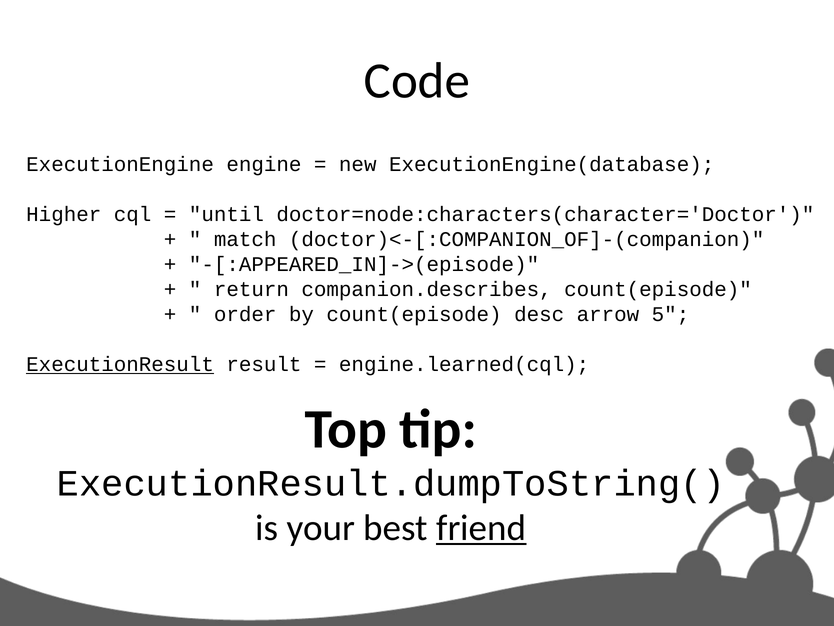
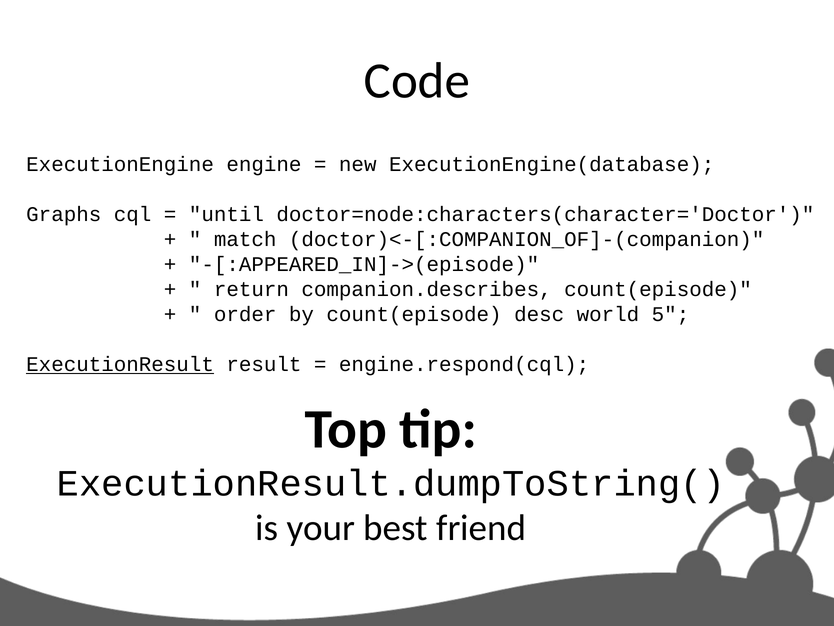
Higher: Higher -> Graphs
arrow: arrow -> world
engine.learned(cql: engine.learned(cql -> engine.respond(cql
friend underline: present -> none
